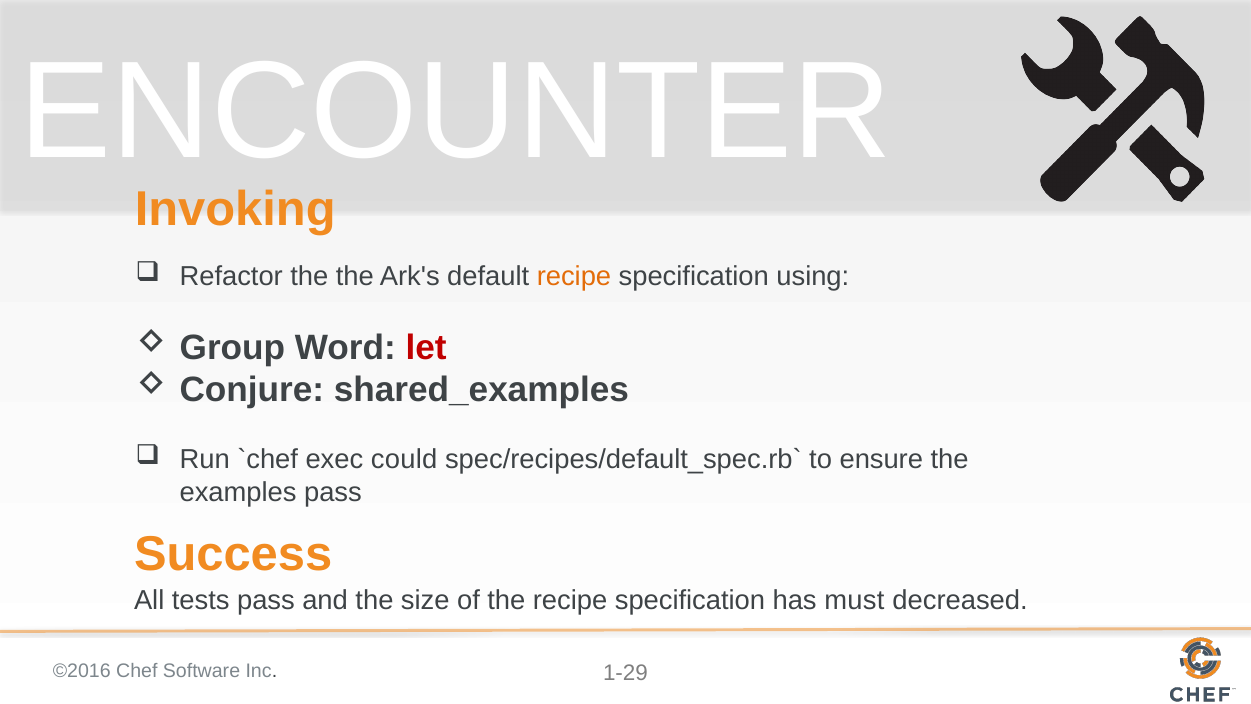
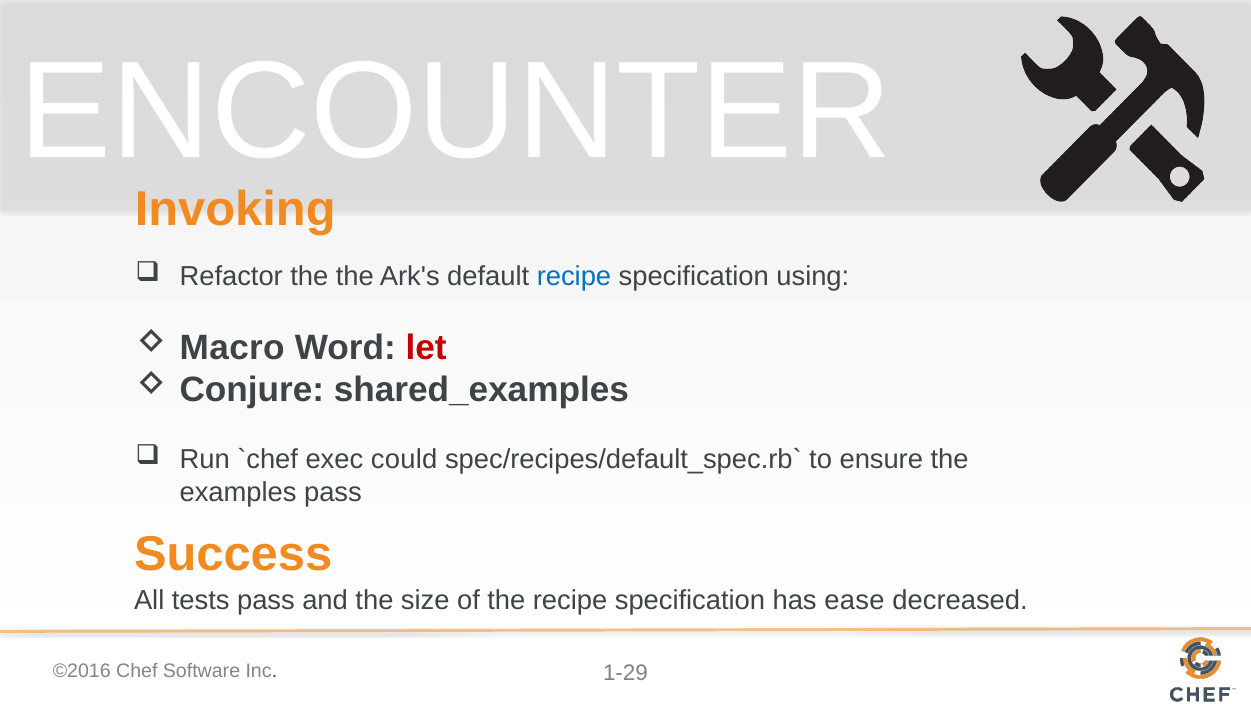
recipe at (574, 276) colour: orange -> blue
Group: Group -> Macro
must: must -> ease
